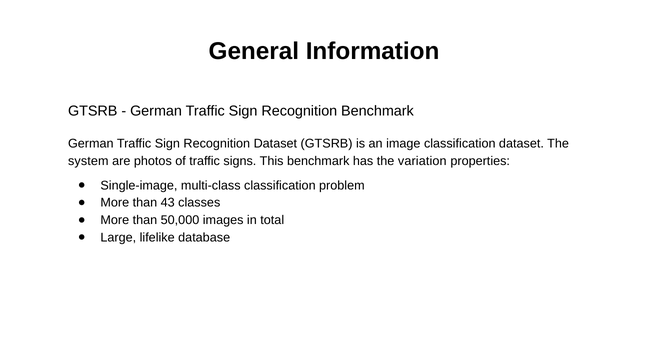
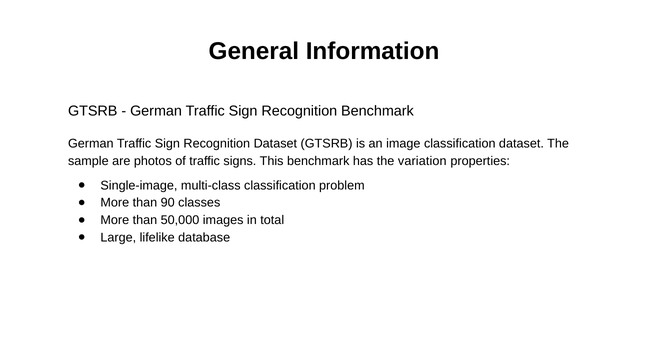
system: system -> sample
43: 43 -> 90
